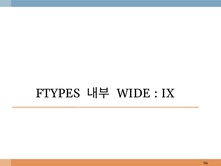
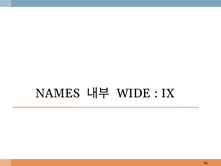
FTYPES: FTYPES -> NAMES
